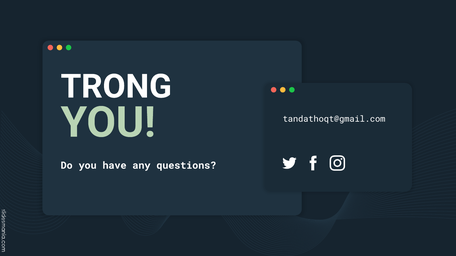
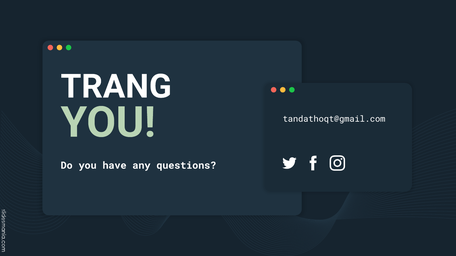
TRONG: TRONG -> TRANG
